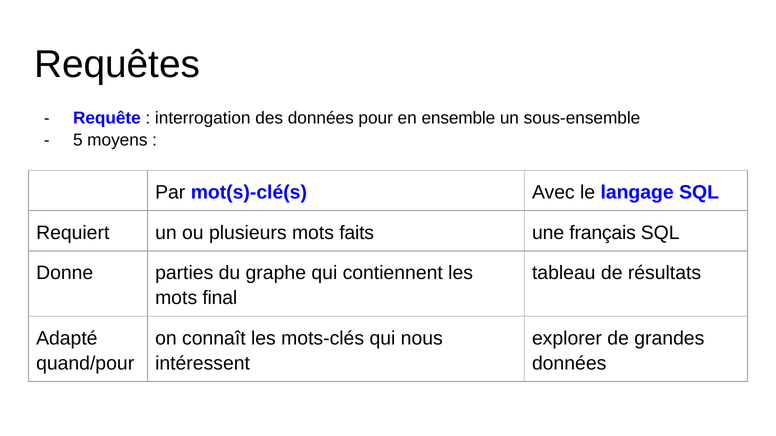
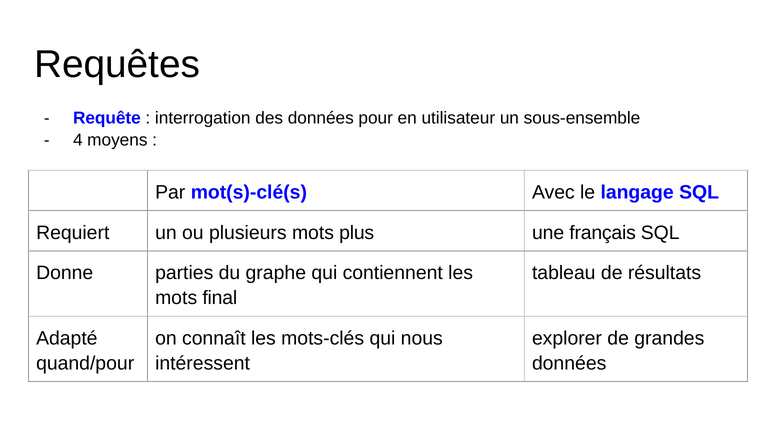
ensemble: ensemble -> utilisateur
5: 5 -> 4
faits: faits -> plus
